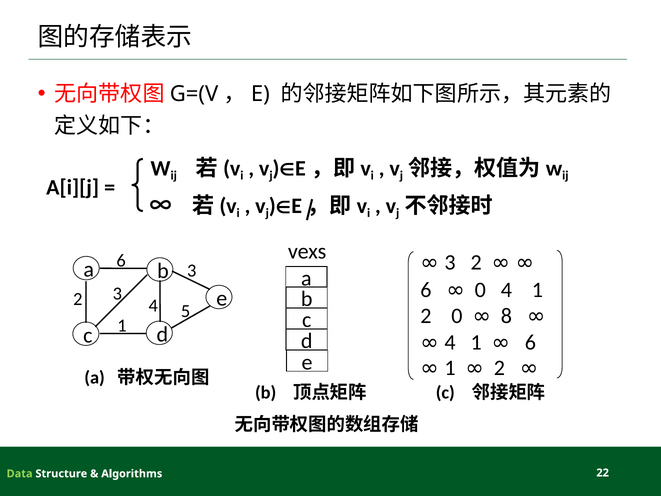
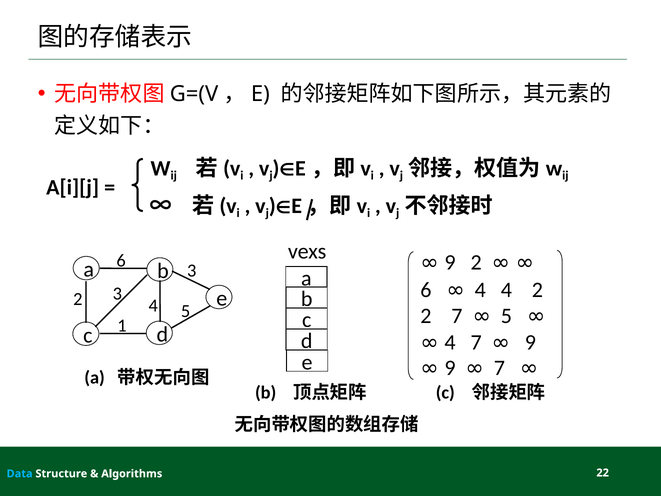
3 at (450, 262): 3 -> 9
0 at (480, 290): 0 -> 4
1 at (537, 290): 1 -> 2
2 0: 0 -> 7
8 at (506, 316): 8 -> 5
1 at (476, 342): 1 -> 7
6 at (530, 342): 6 -> 9
1 at (450, 368): 1 -> 9
2 at (499, 368): 2 -> 7
Data colour: light green -> light blue
